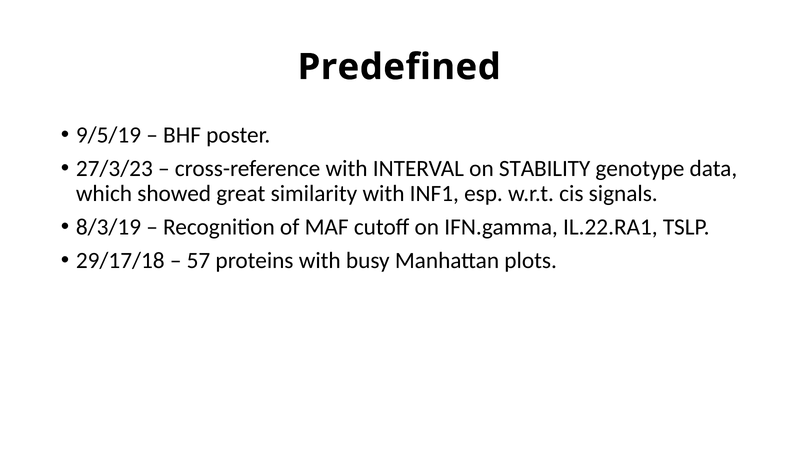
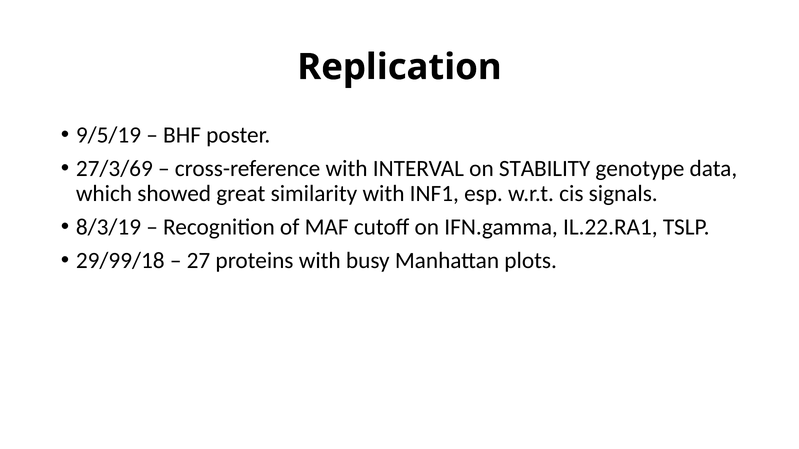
Predefined: Predefined -> Replication
27/3/23: 27/3/23 -> 27/3/69
29/17/18: 29/17/18 -> 29/99/18
57: 57 -> 27
